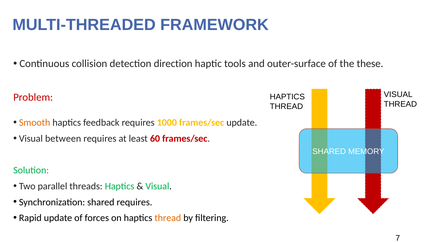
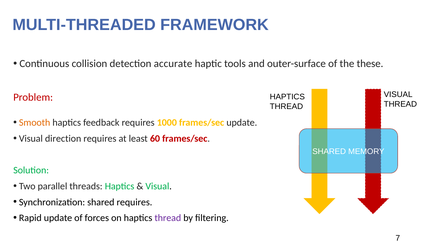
direction: direction -> accurate
between: between -> direction
thread at (168, 218) colour: orange -> purple
